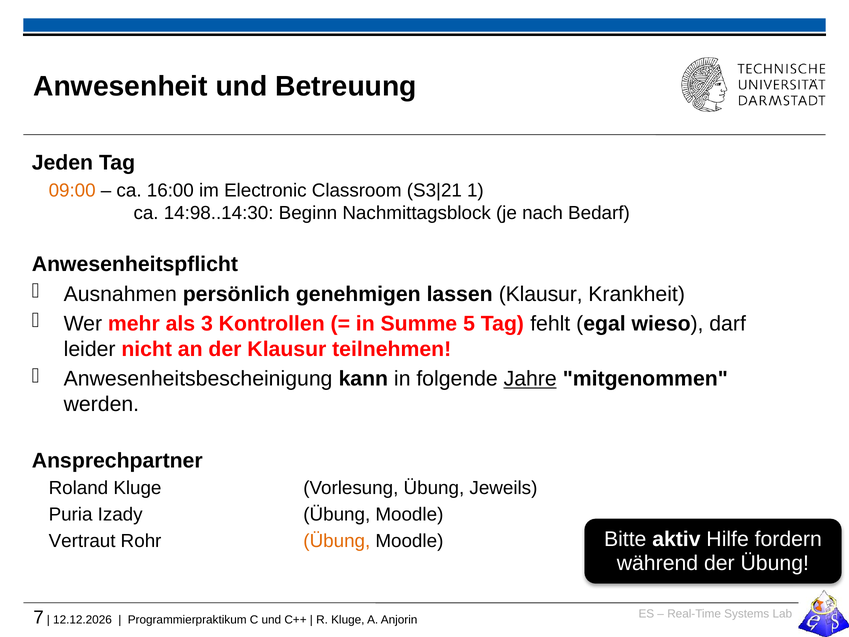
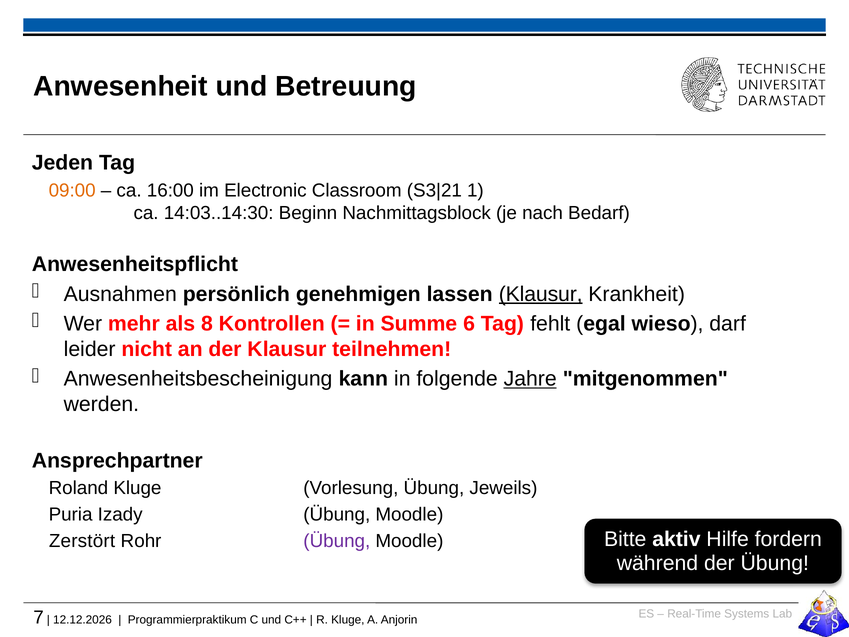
14:98..14:30: 14:98..14:30 -> 14:03..14:30
Klausur at (541, 294) underline: none -> present
3: 3 -> 8
5: 5 -> 6
Vertraut: Vertraut -> Zerstört
Übung at (337, 541) colour: orange -> purple
